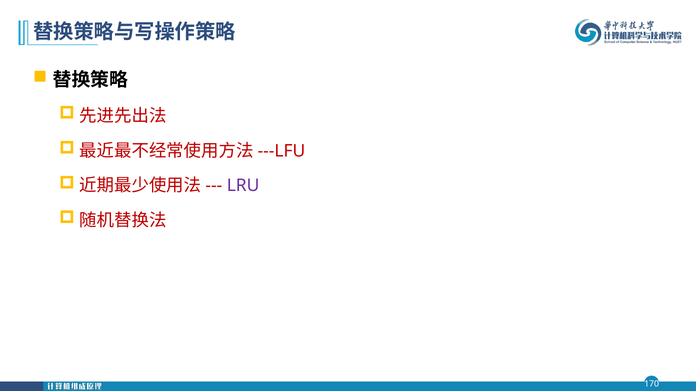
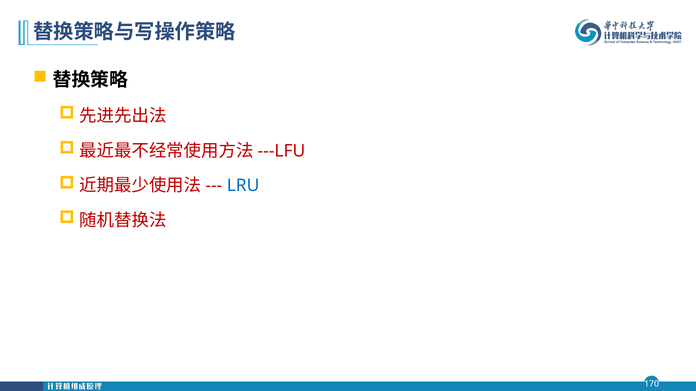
LRU colour: purple -> blue
